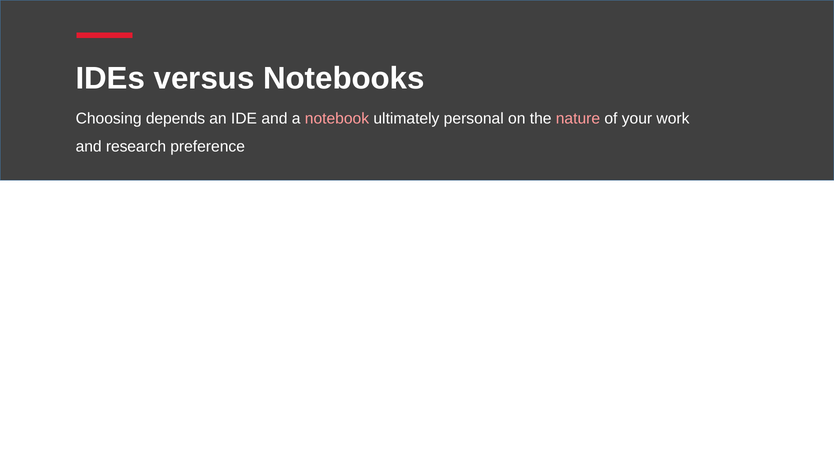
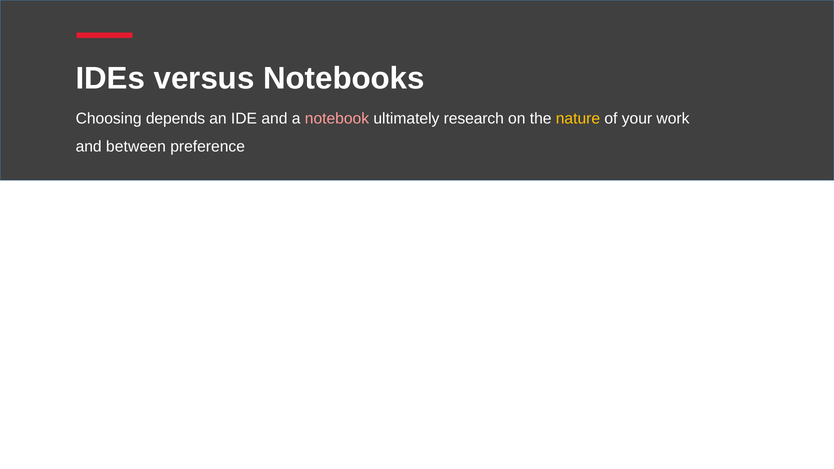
personal: personal -> research
nature colour: pink -> yellow
research: research -> between
